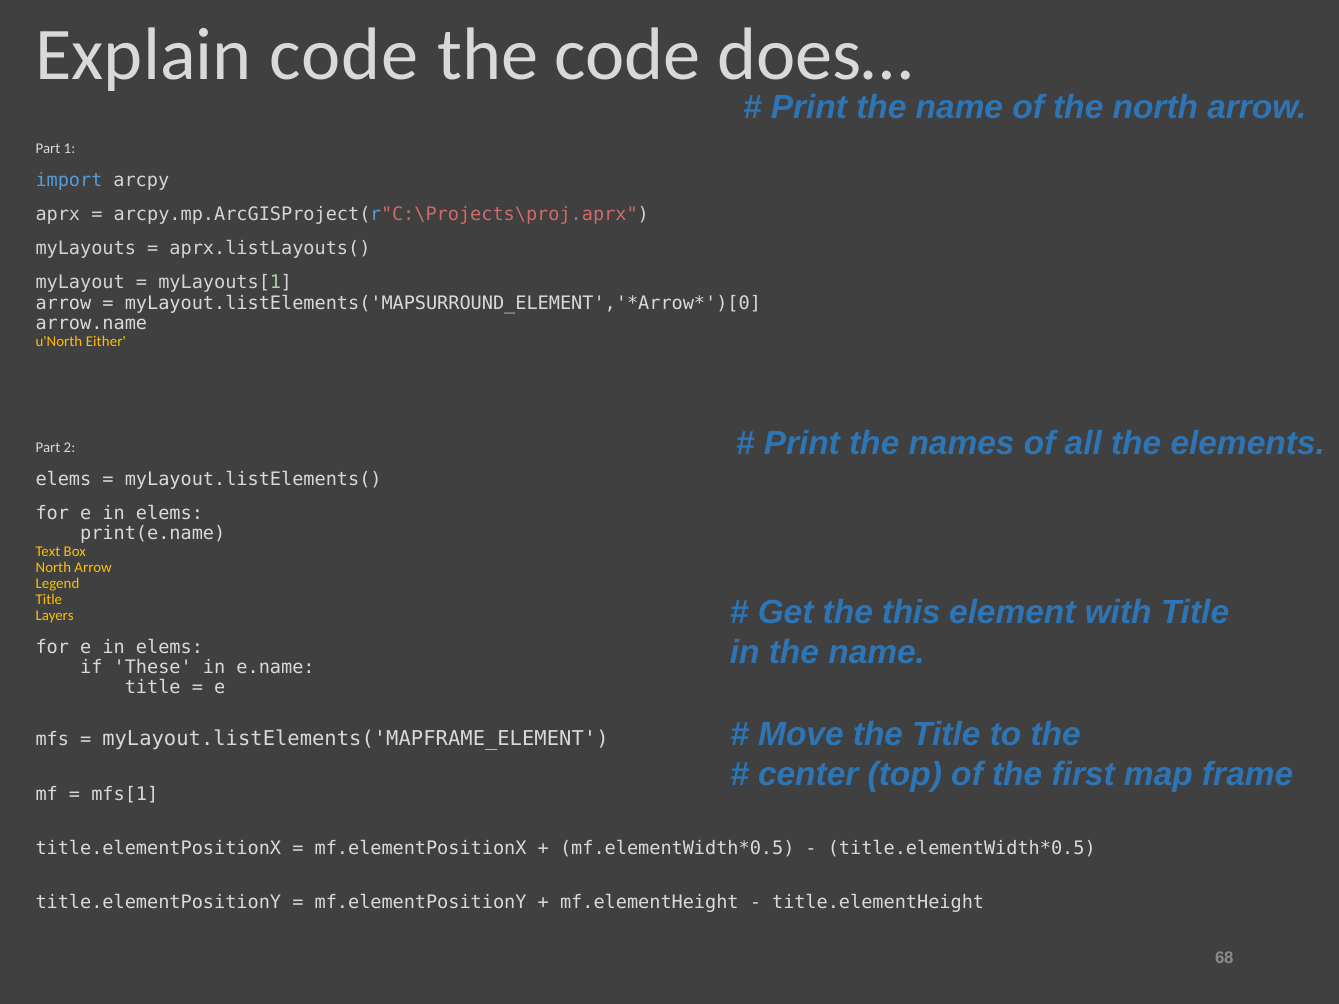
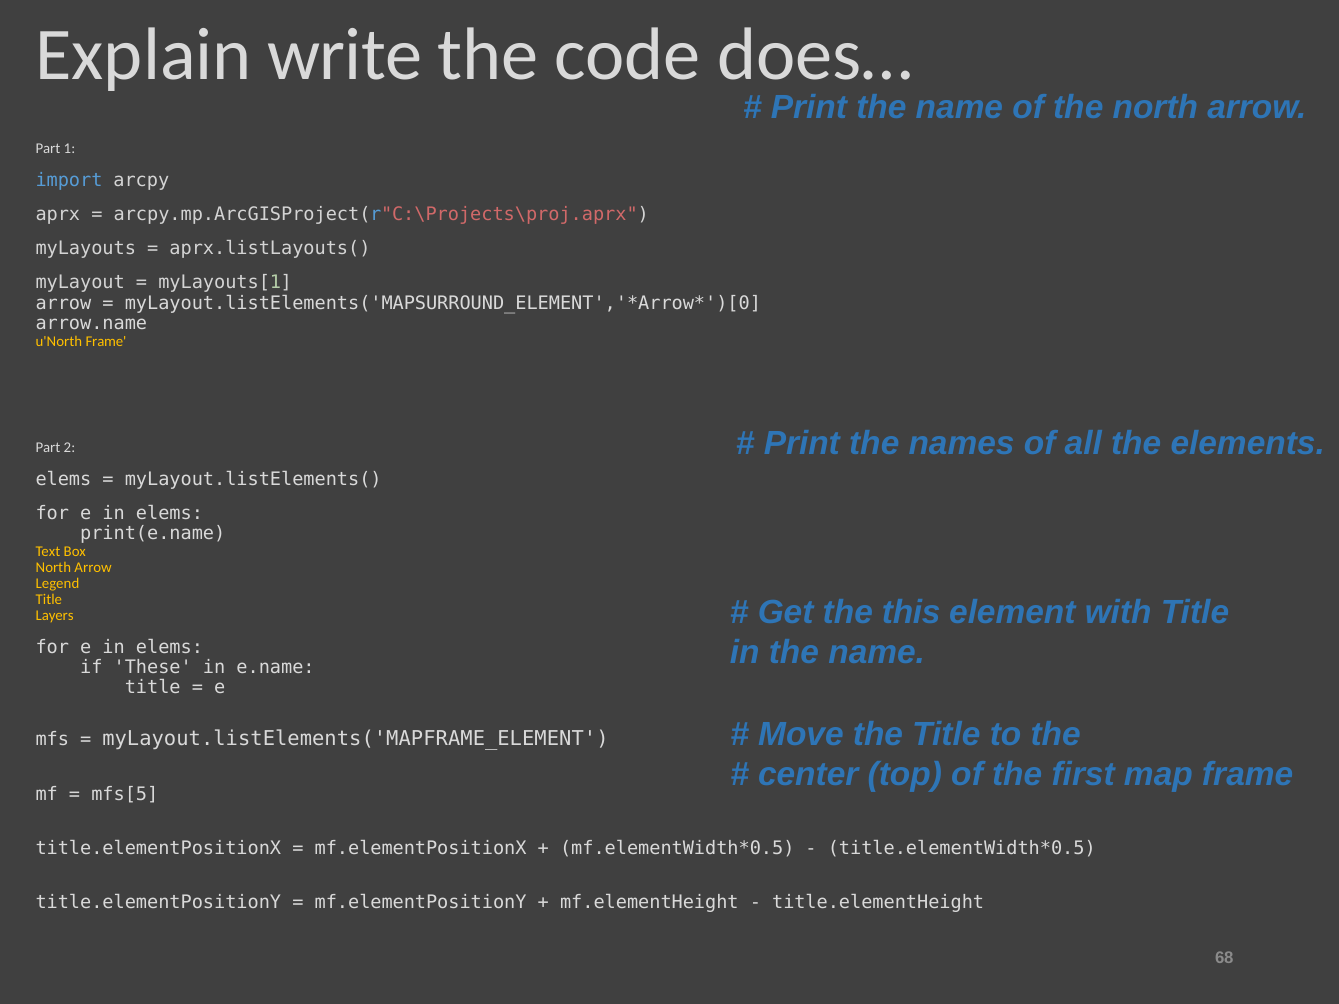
Explain code: code -> write
u'North Either: Either -> Frame
mfs[1: mfs[1 -> mfs[5
